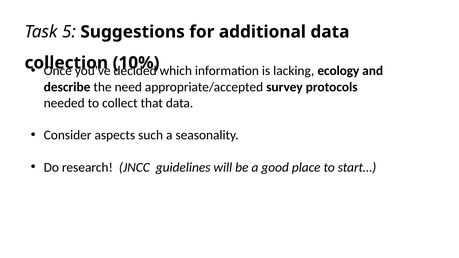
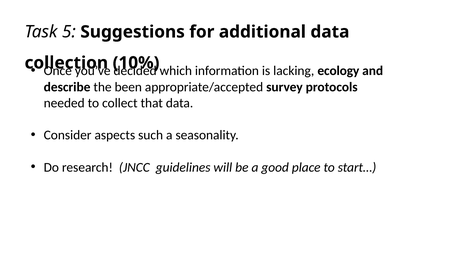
need: need -> been
